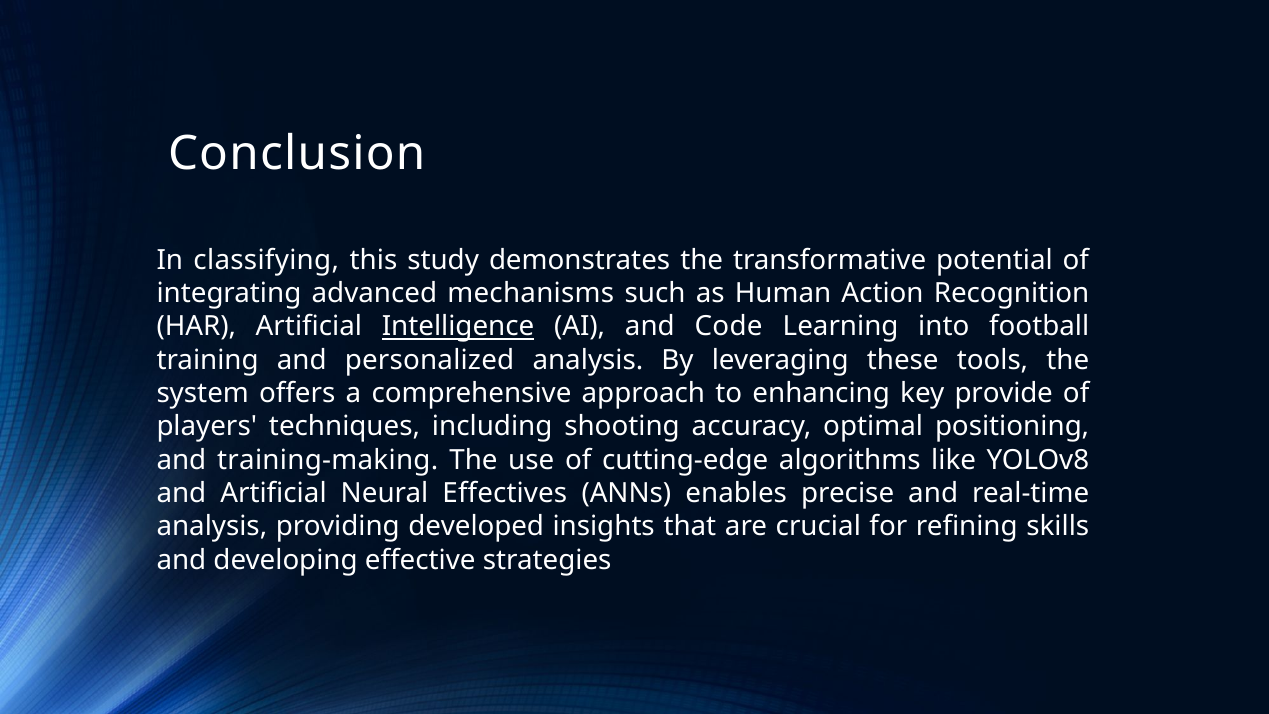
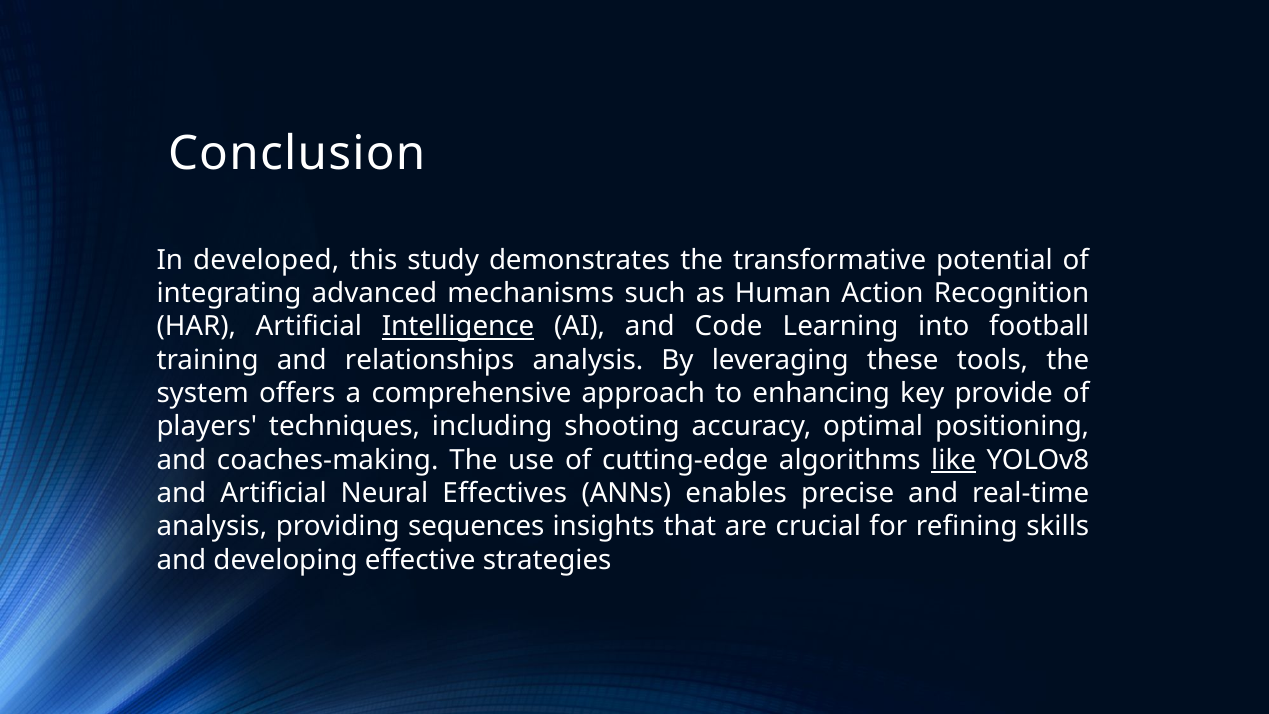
classifying: classifying -> developed
personalized: personalized -> relationships
training-making: training-making -> coaches-making
like underline: none -> present
developed: developed -> sequences
